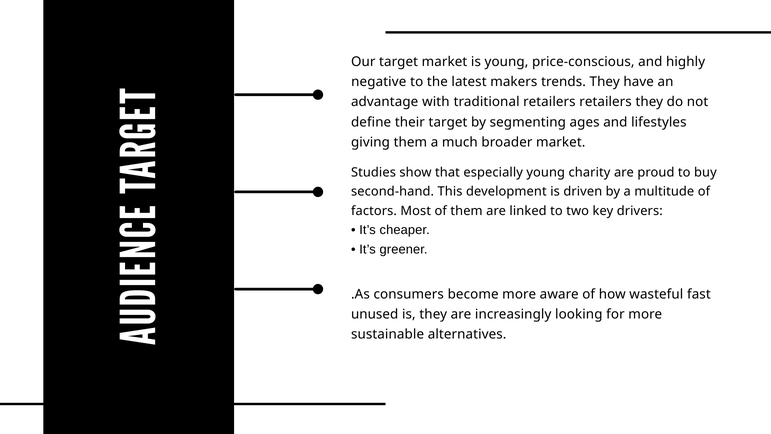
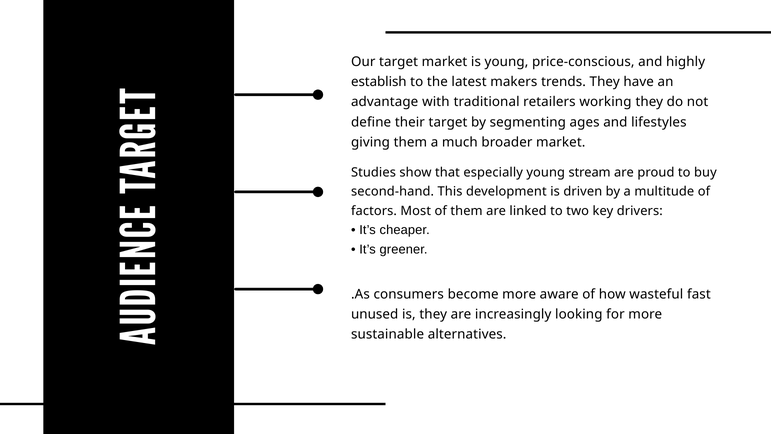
negative: negative -> establish
retailers retailers: retailers -> working
charity: charity -> stream
